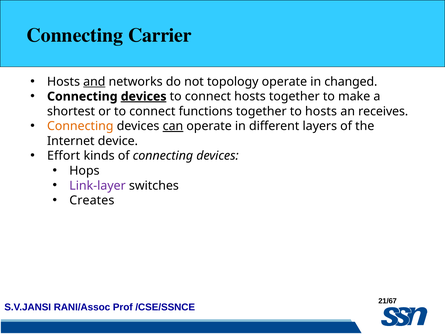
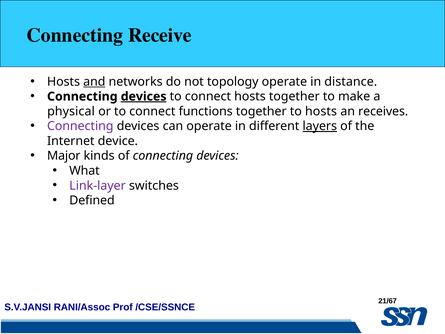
Carrier: Carrier -> Receive
changed: changed -> distance
shortest: shortest -> physical
Connecting at (80, 126) colour: orange -> purple
can underline: present -> none
layers underline: none -> present
Effort: Effort -> Major
Hops: Hops -> What
Creates: Creates -> Defined
